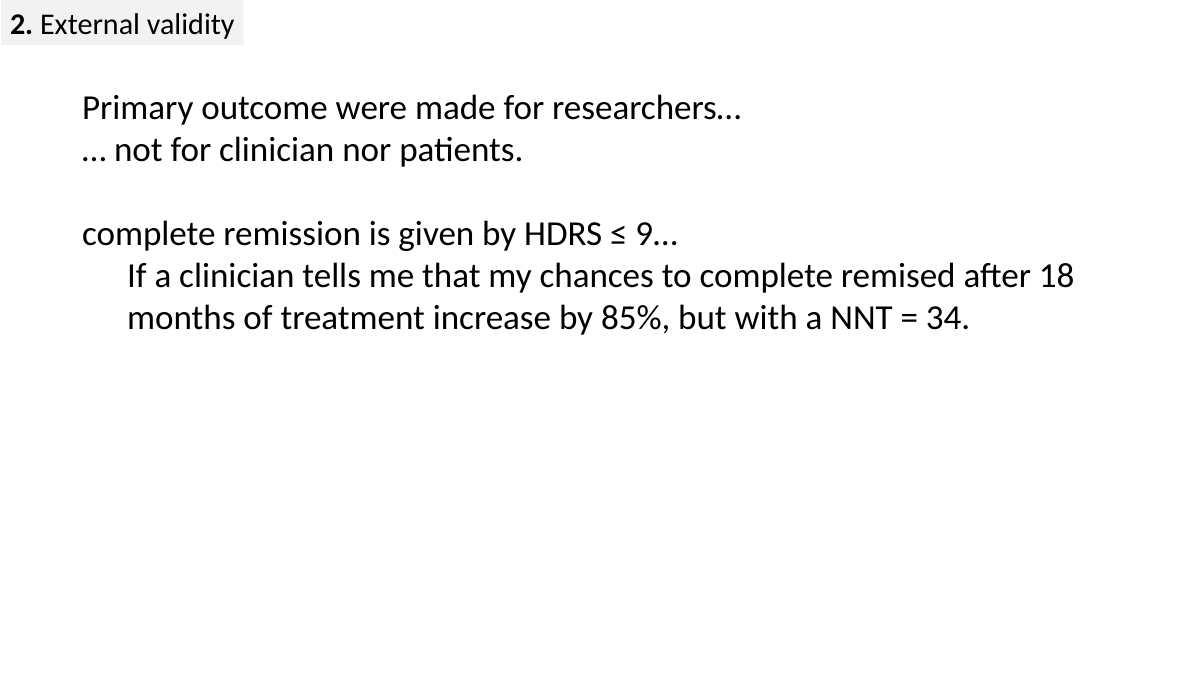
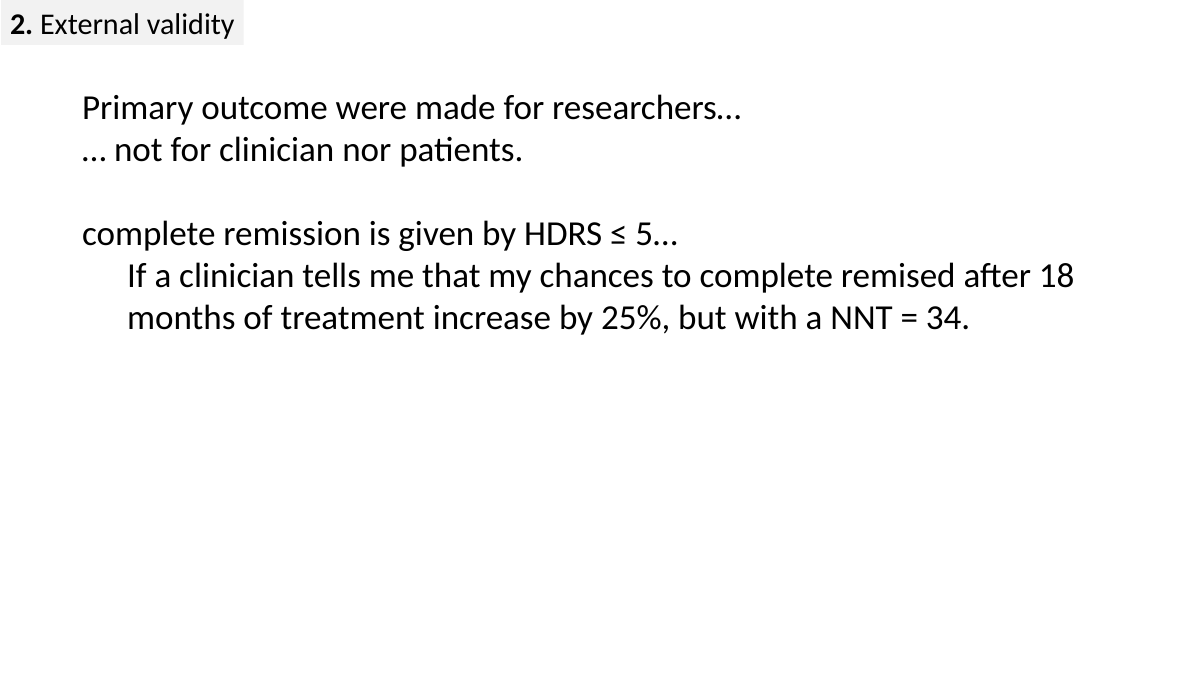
9…: 9… -> 5…
85%: 85% -> 25%
